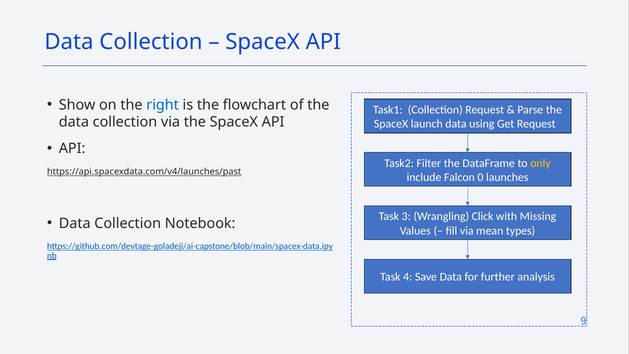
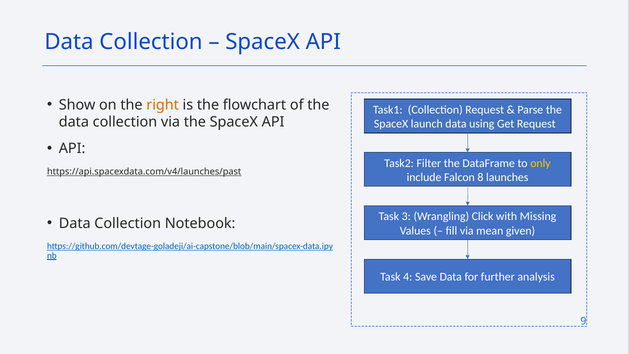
right colour: blue -> orange
0: 0 -> 8
types: types -> given
